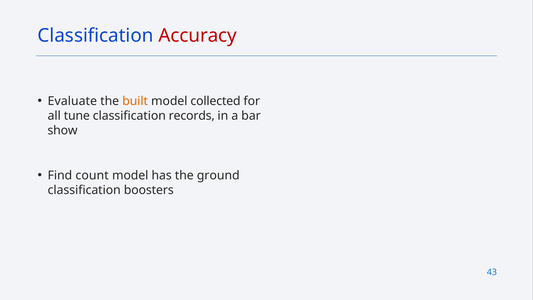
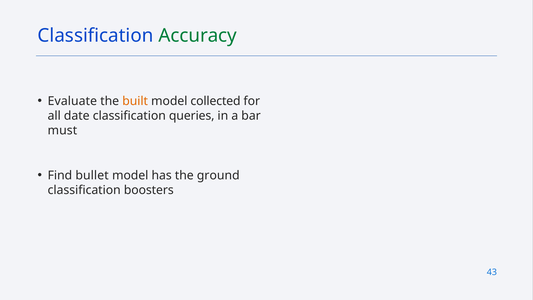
Accuracy colour: red -> green
tune: tune -> date
records: records -> queries
show: show -> must
count: count -> bullet
